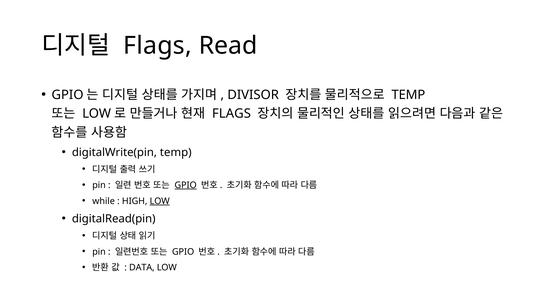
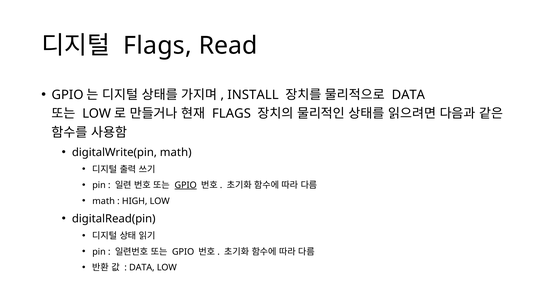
DIVISOR: DIVISOR -> INSTALL
TEMP at (408, 95): TEMP -> DATA
digitalWrite(pin temp: temp -> math
while at (104, 201): while -> math
LOW at (160, 201) underline: present -> none
